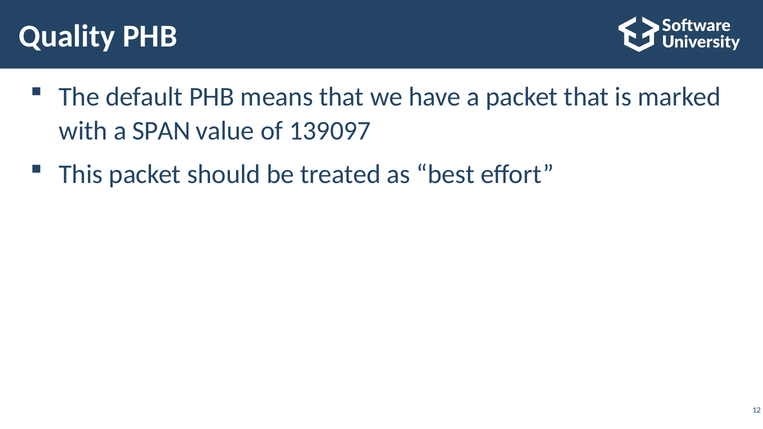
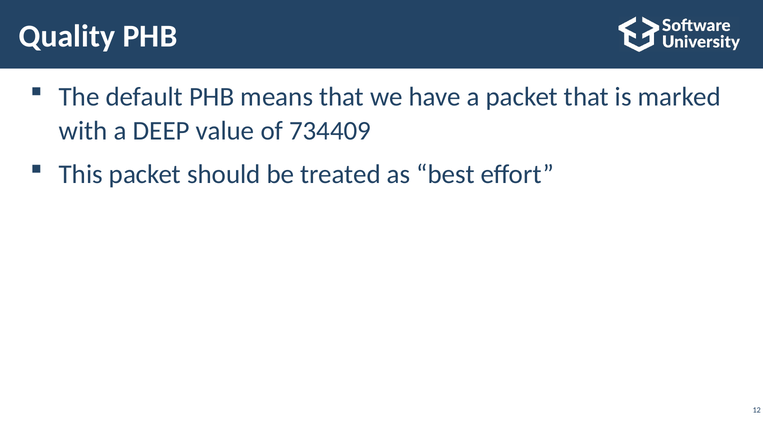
SPAN: SPAN -> DEEP
139097: 139097 -> 734409
